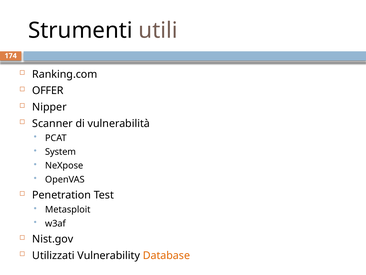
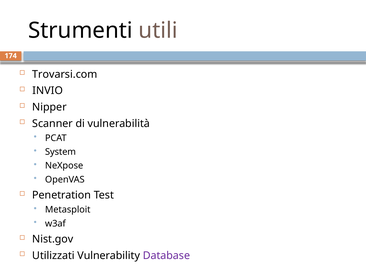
Ranking.com: Ranking.com -> Trovarsi.com
OFFER: OFFER -> INVIO
Database colour: orange -> purple
